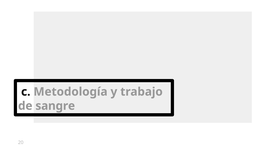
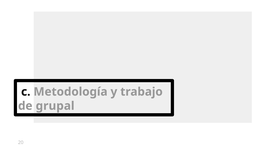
sangre: sangre -> grupal
